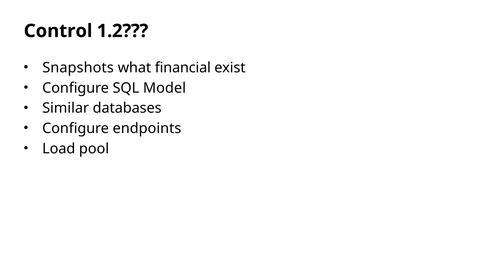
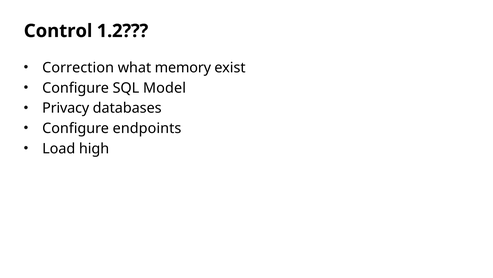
Snapshots: Snapshots -> Correction
financial: financial -> memory
Similar: Similar -> Privacy
pool: pool -> high
